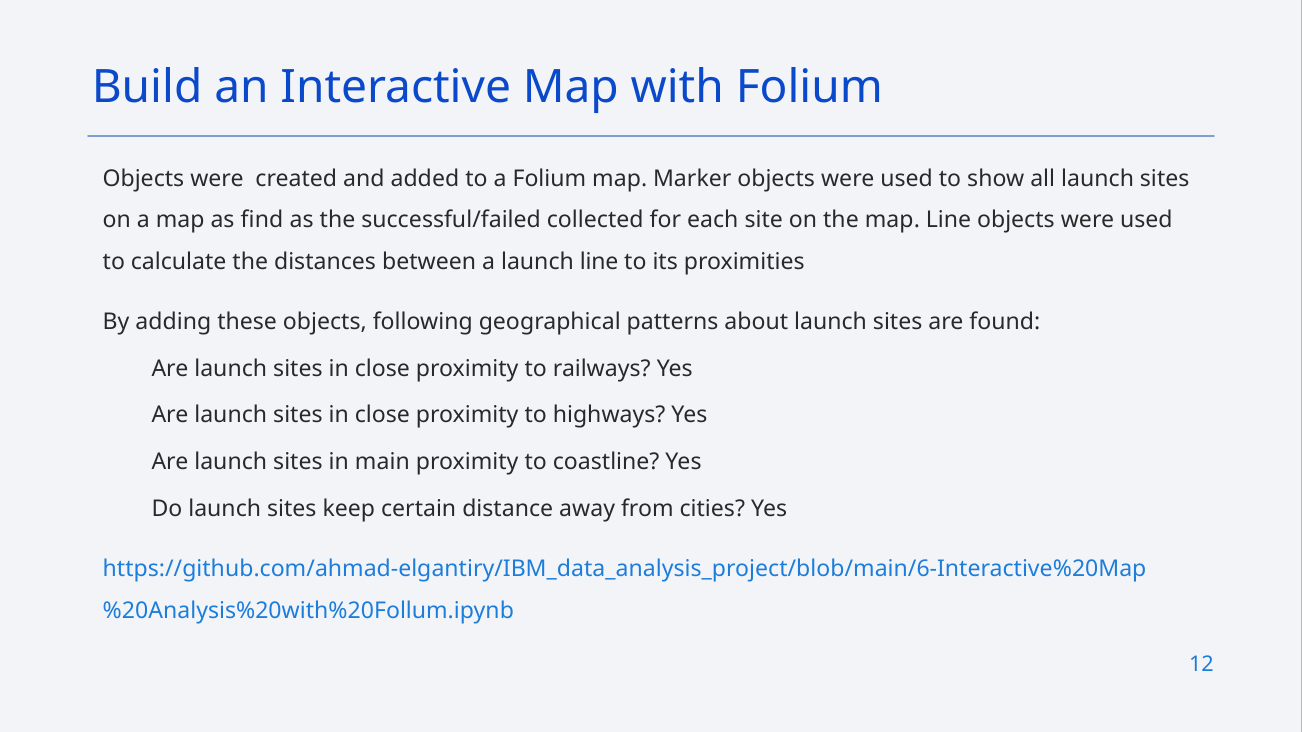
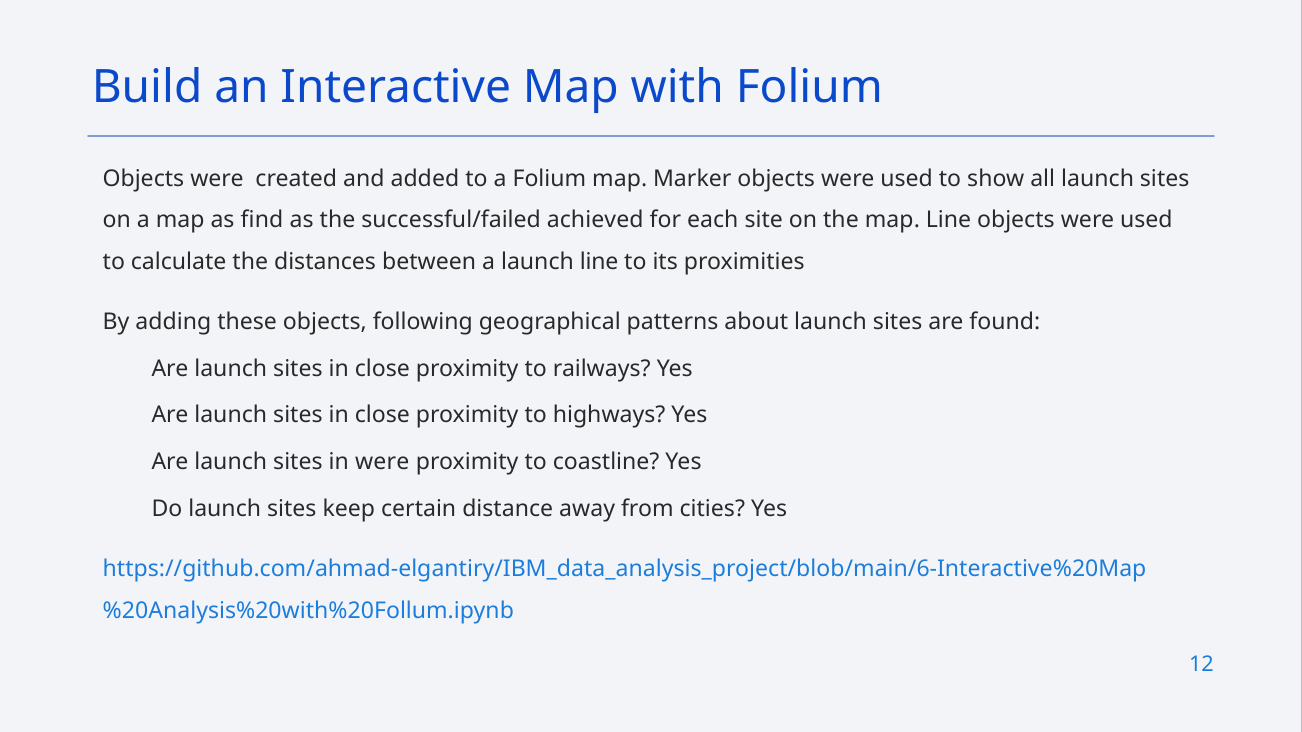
collected: collected -> achieved
in main: main -> were
